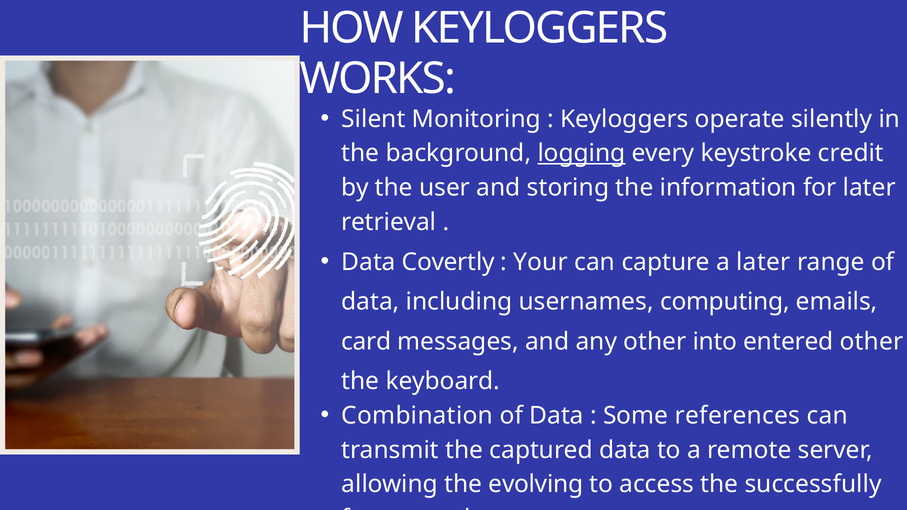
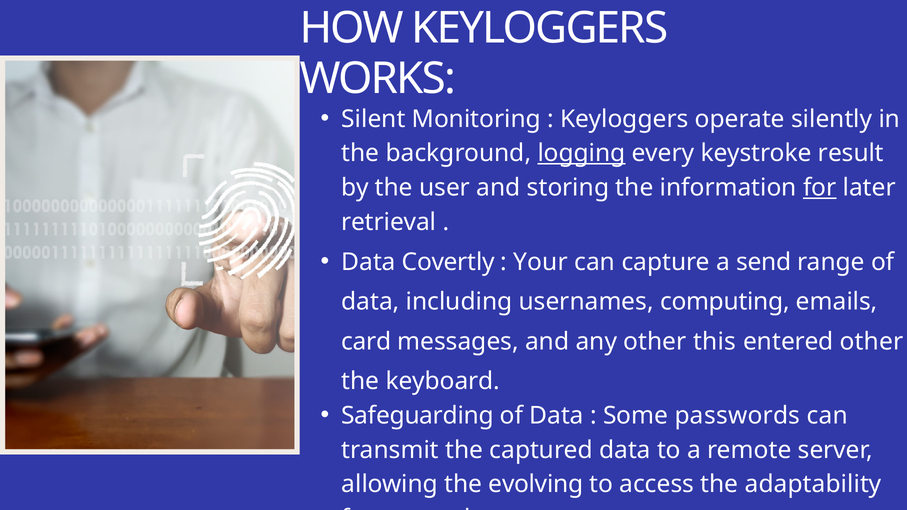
credit: credit -> result
for underline: none -> present
a later: later -> send
into: into -> this
Combination: Combination -> Safeguarding
references: references -> passwords
successfully: successfully -> adaptability
